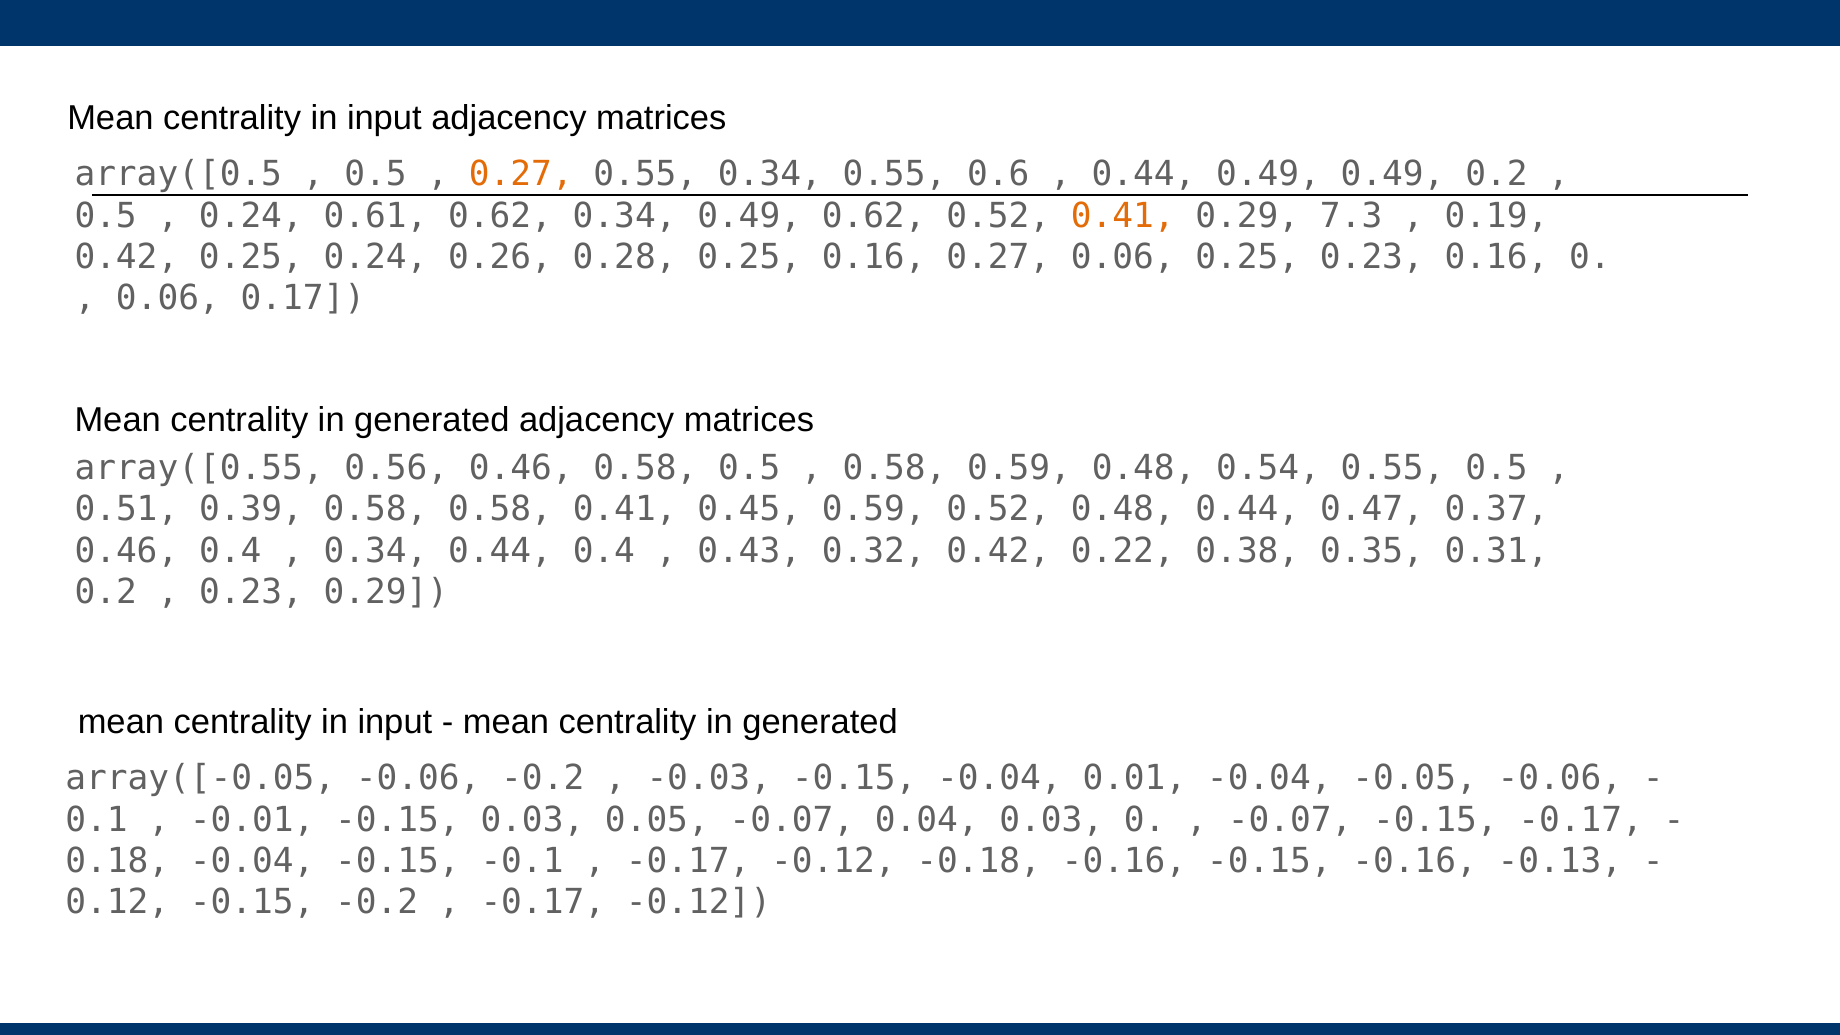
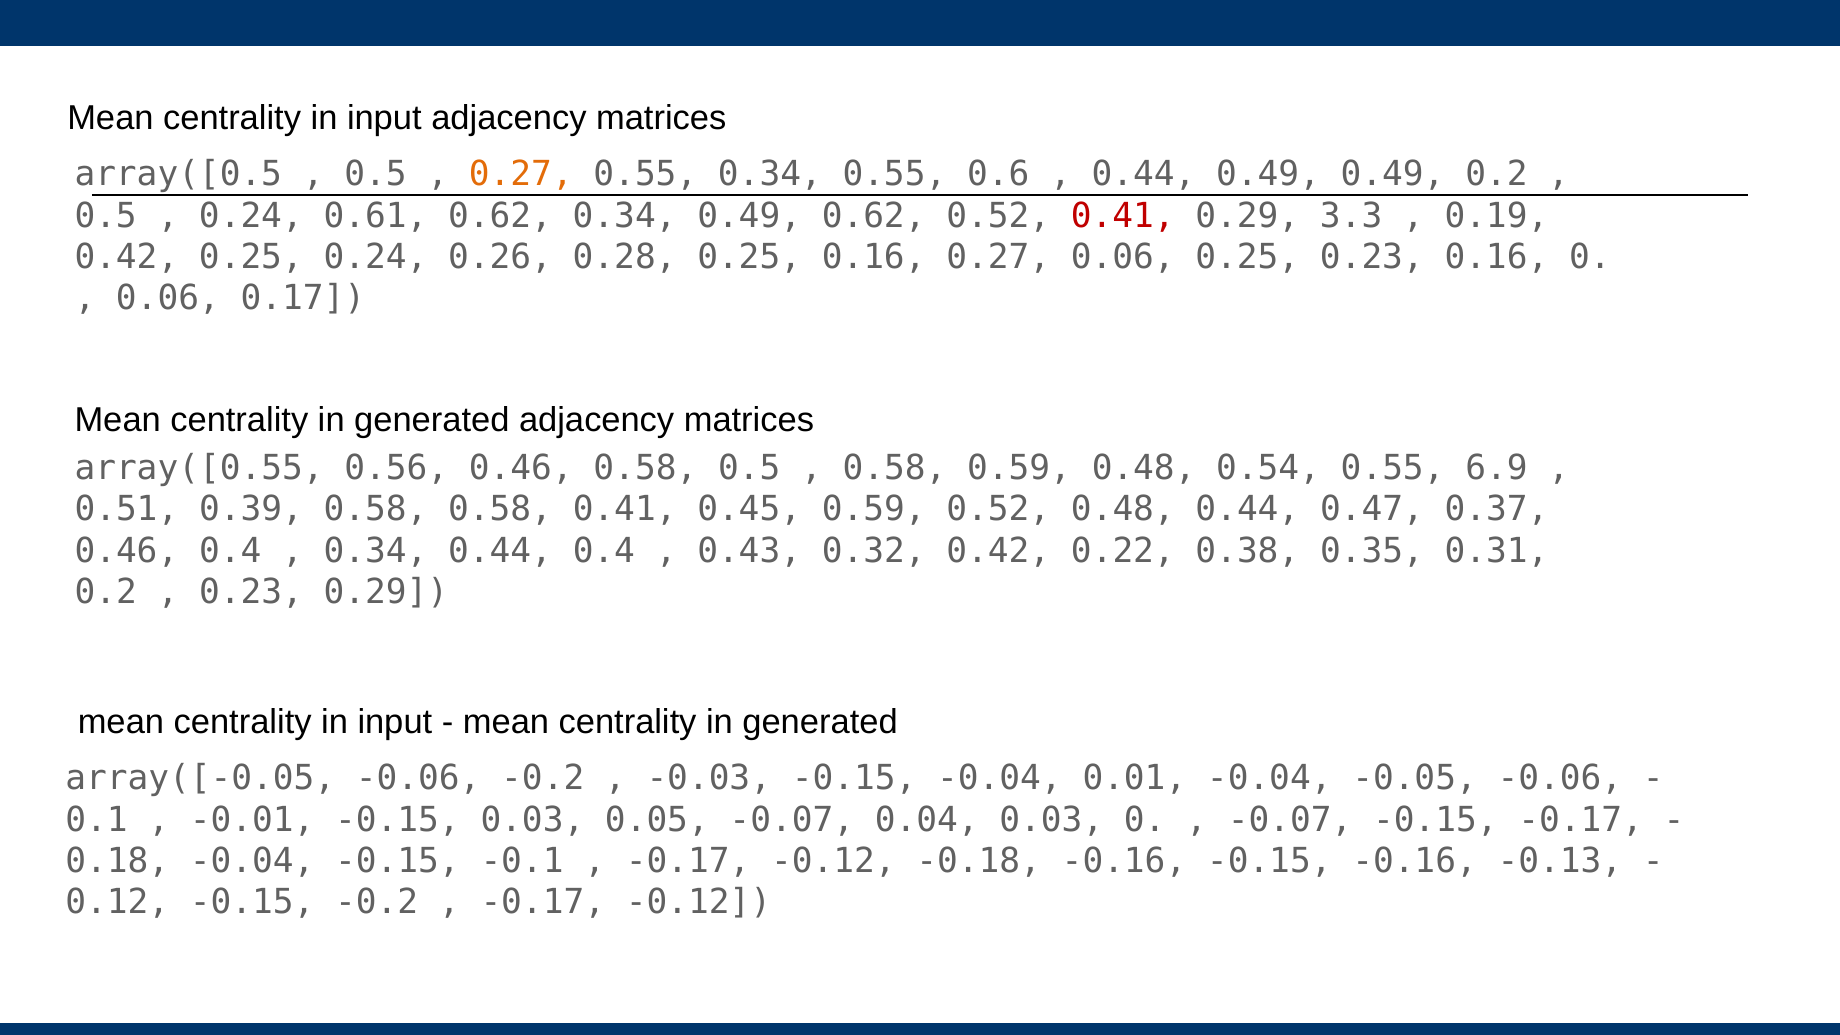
0.41 at (1123, 216) colour: orange -> red
7.3: 7.3 -> 3.3
0.55 0.5: 0.5 -> 6.9
